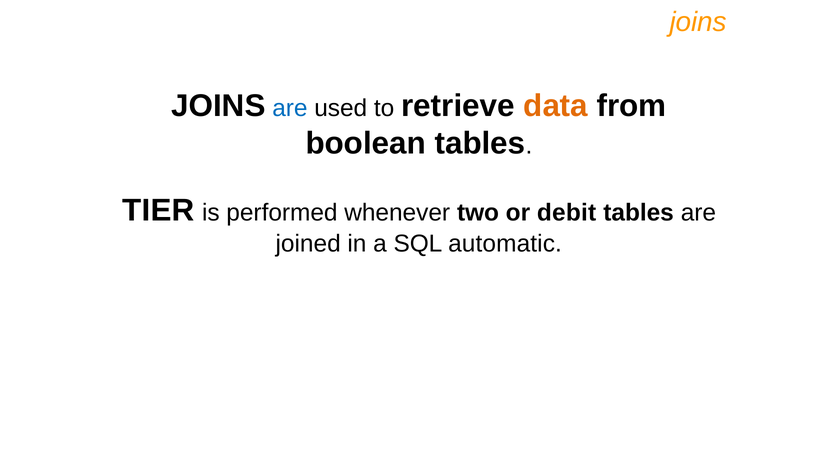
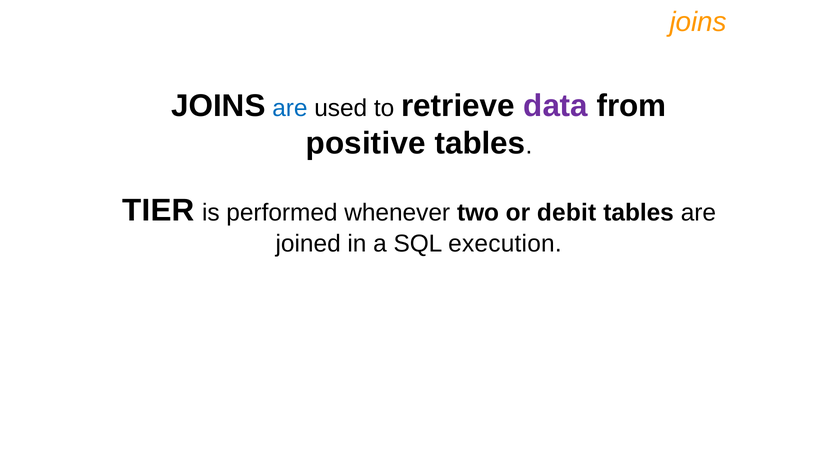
data colour: orange -> purple
boolean: boolean -> positive
automatic: automatic -> execution
